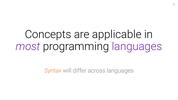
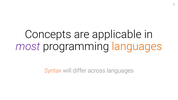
languages at (137, 47) colour: purple -> orange
